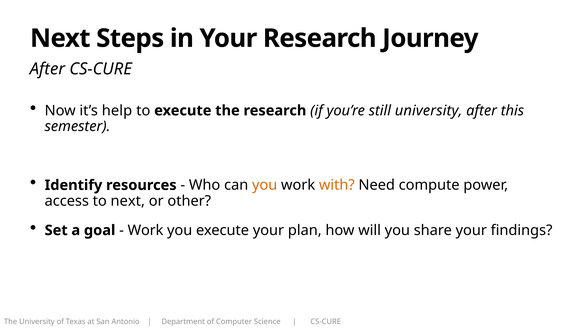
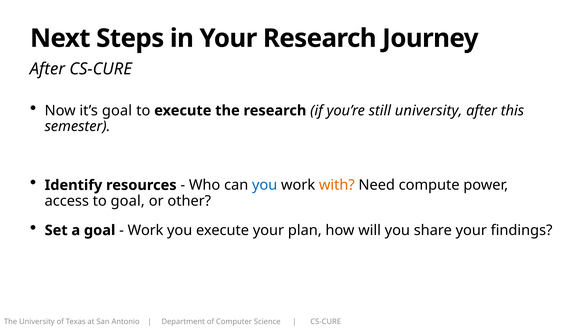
it’s help: help -> goal
you at (265, 185) colour: orange -> blue
to next: next -> goal
